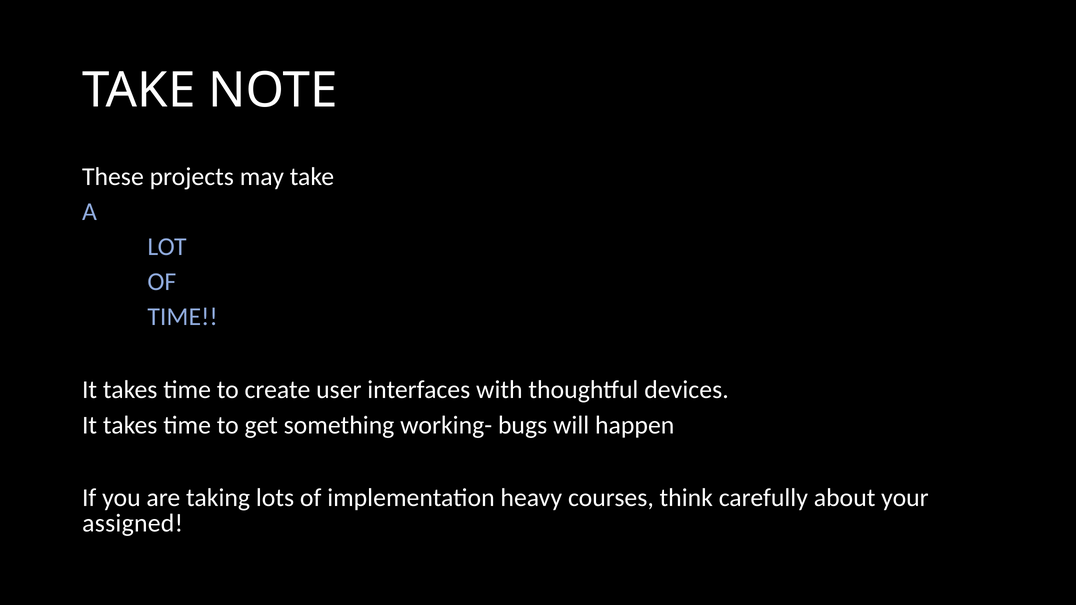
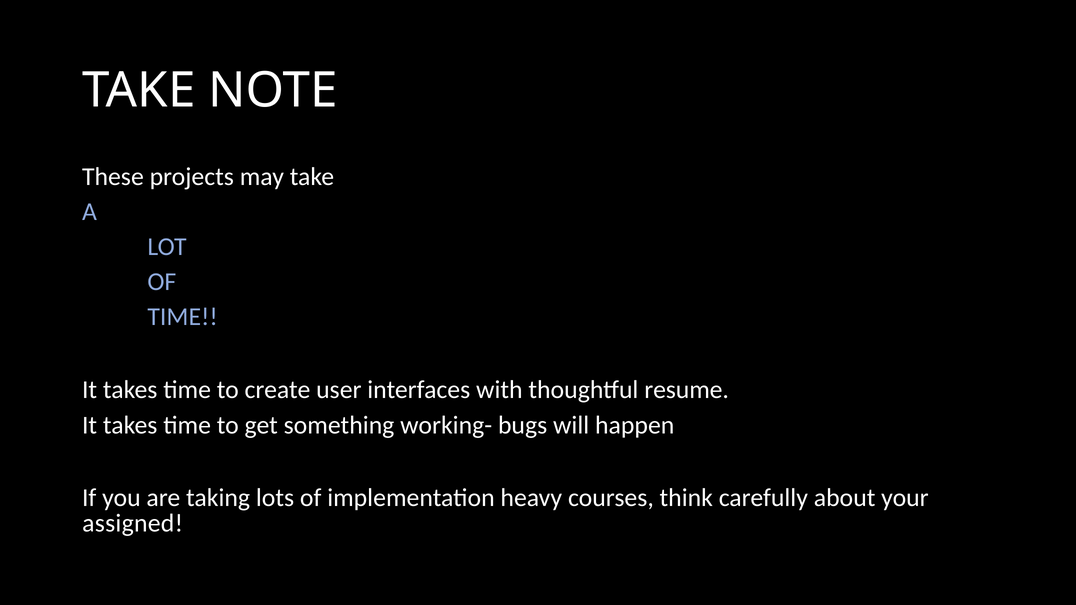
devices: devices -> resume
